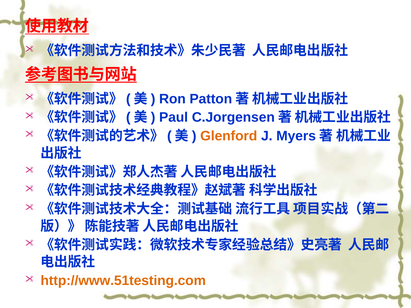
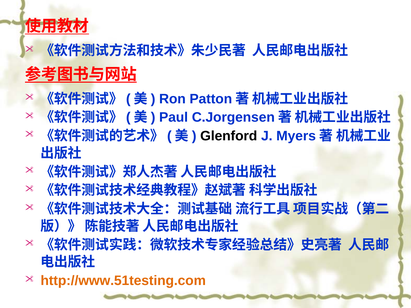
Glenford colour: orange -> black
